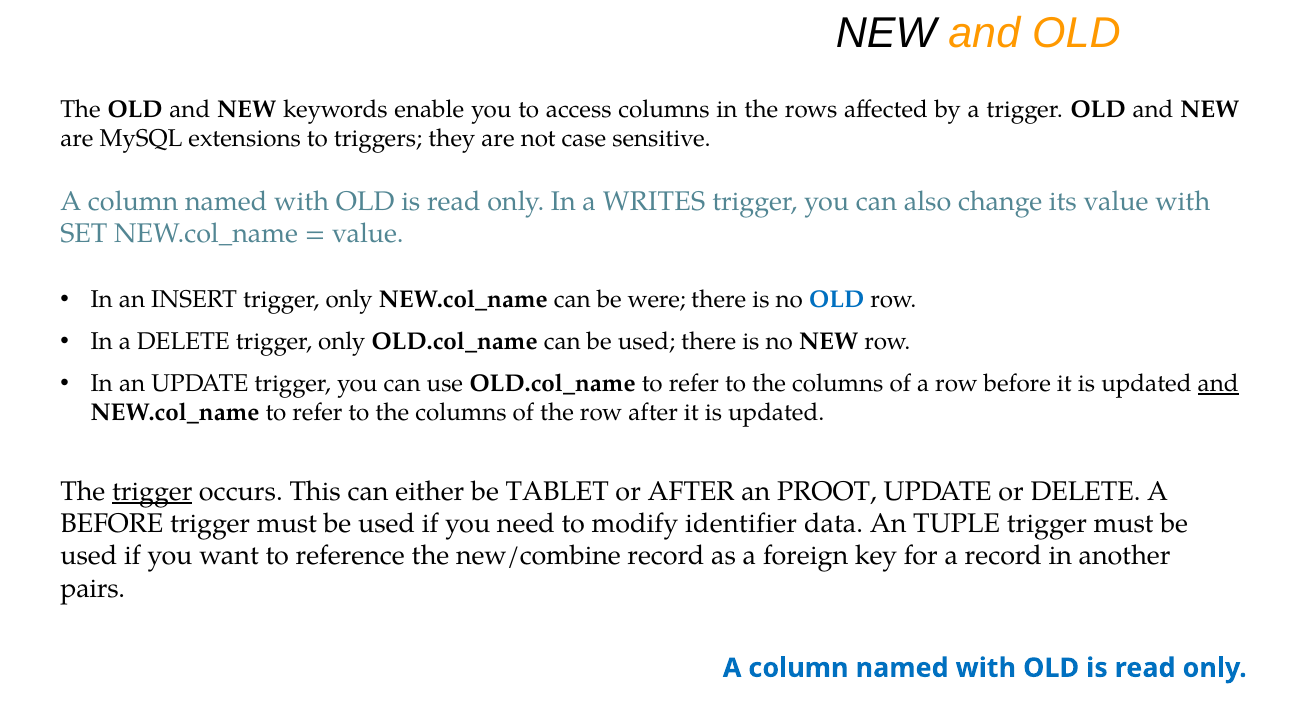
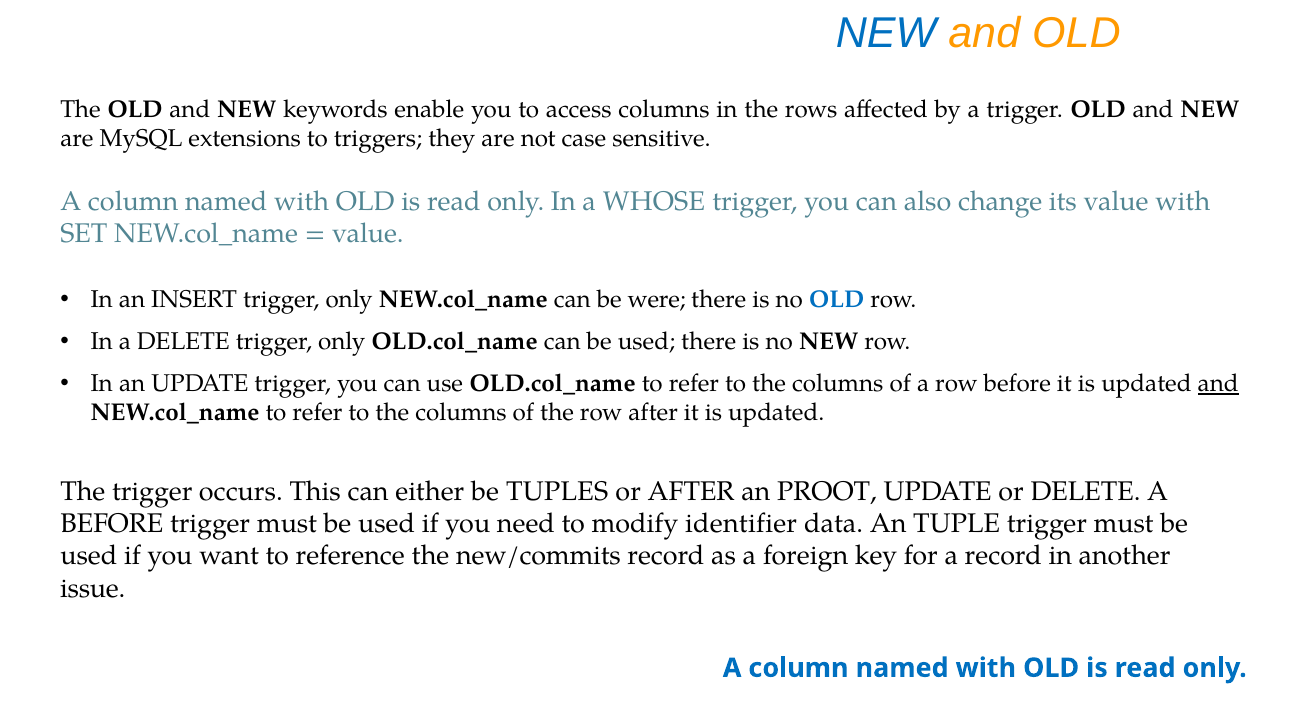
NEW at (886, 34) colour: black -> blue
WRITES: WRITES -> WHOSE
trigger at (152, 491) underline: present -> none
TABLET: TABLET -> TUPLES
new/combine: new/combine -> new/commits
pairs: pairs -> issue
